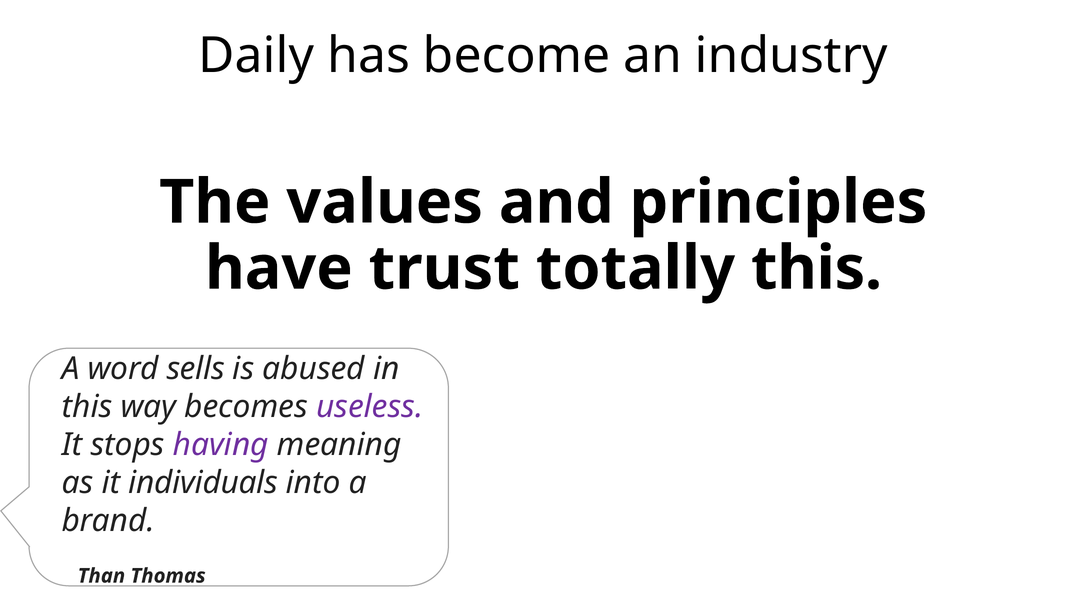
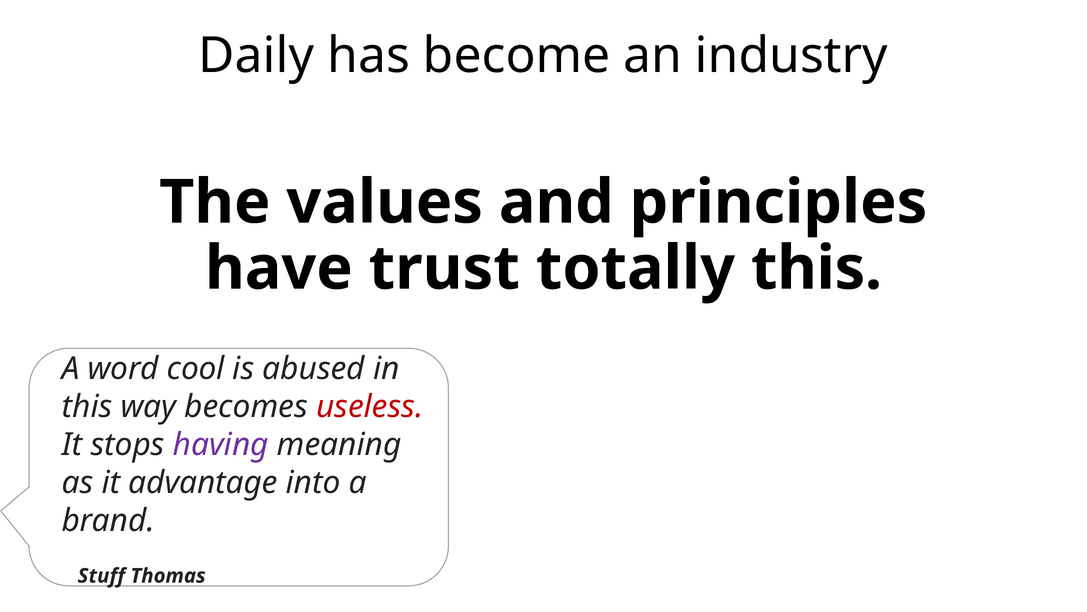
sells: sells -> cool
useless colour: purple -> red
individuals: individuals -> advantage
Than: Than -> Stuff
